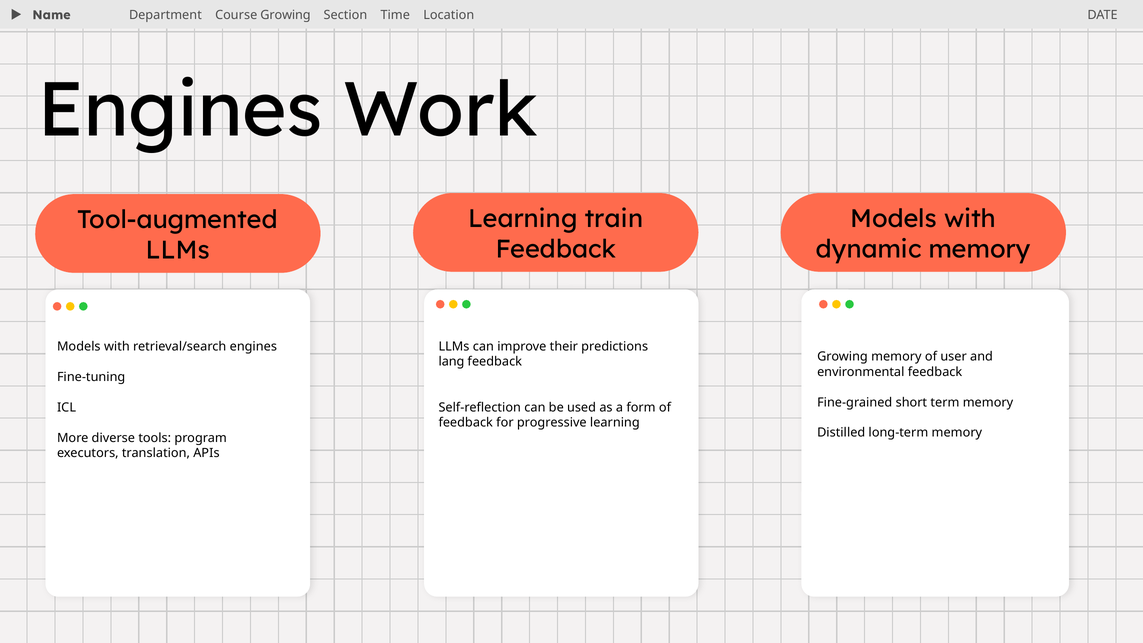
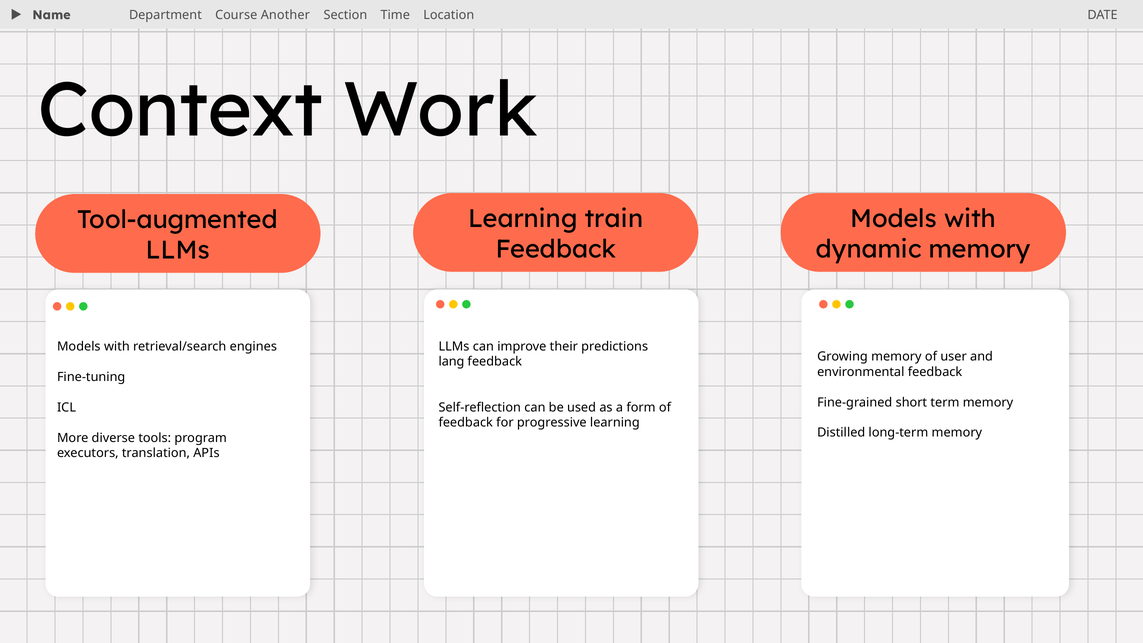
Course Growing: Growing -> Another
Engines at (180, 111): Engines -> Context
